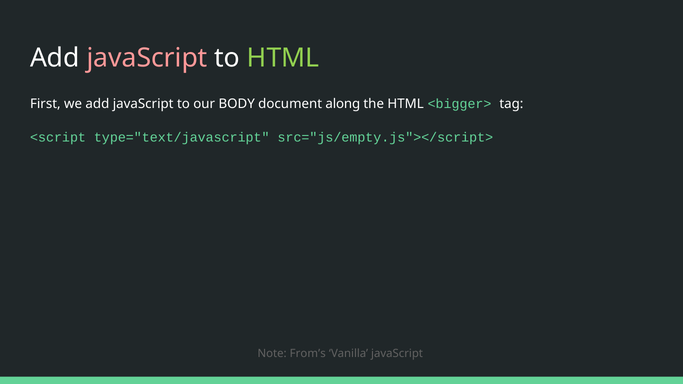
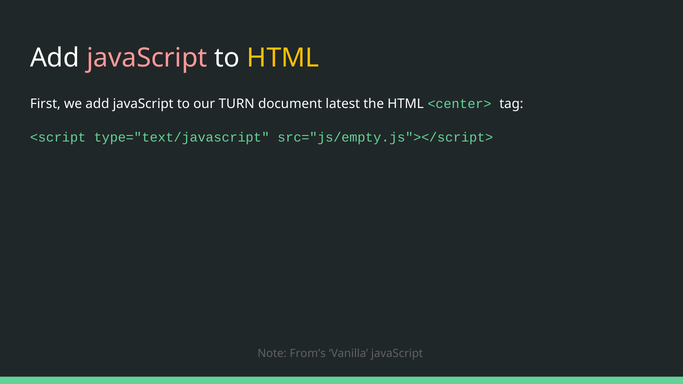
HTML at (283, 58) colour: light green -> yellow
BODY: BODY -> TURN
along: along -> latest
<bigger>: <bigger> -> <center>
